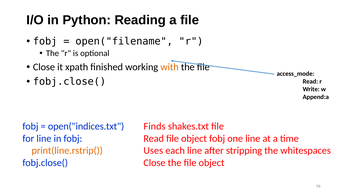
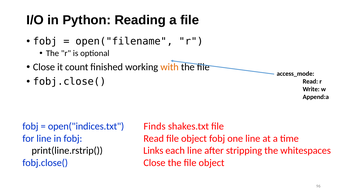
xpath: xpath -> count
print(line.rstrip( colour: orange -> black
Uses: Uses -> Links
